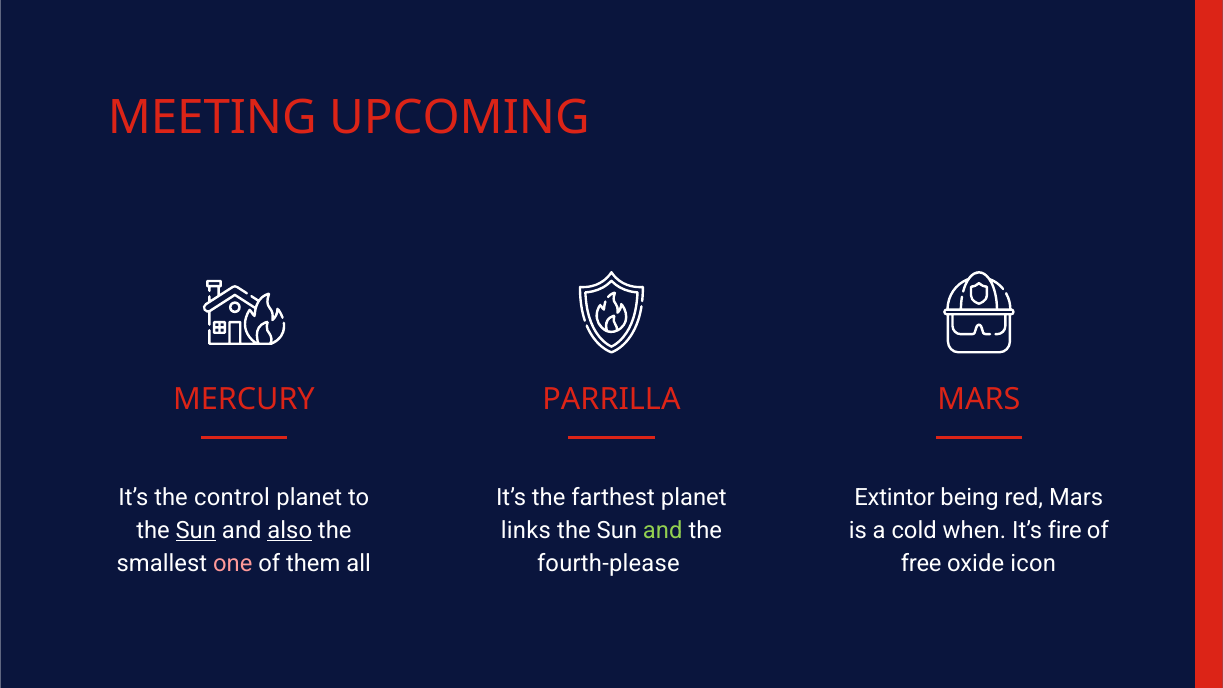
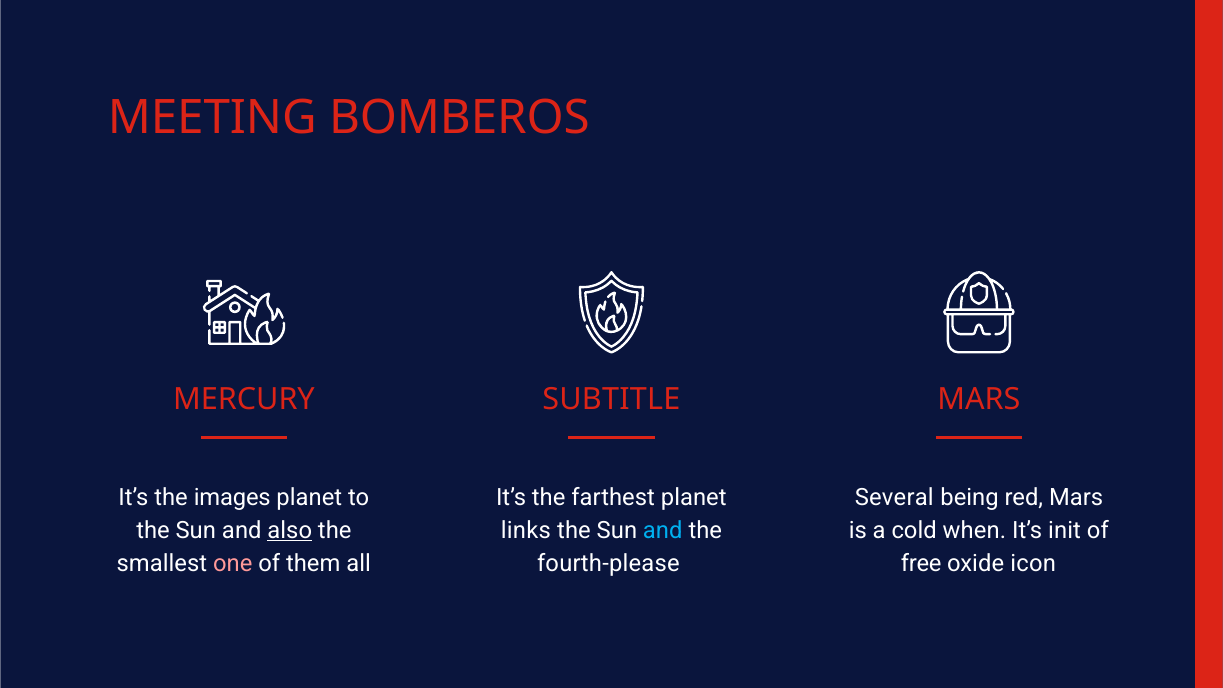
UPCOMING: UPCOMING -> BOMBEROS
PARRILLA: PARRILLA -> SUBTITLE
control: control -> images
Extintor: Extintor -> Several
Sun at (196, 530) underline: present -> none
and at (663, 530) colour: light green -> light blue
fire: fire -> init
